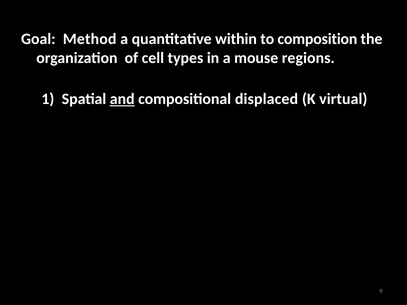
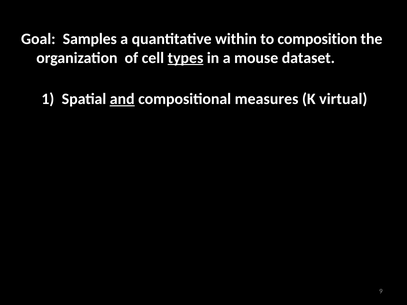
Method: Method -> Samples
types underline: none -> present
regions: regions -> dataset
displaced: displaced -> measures
